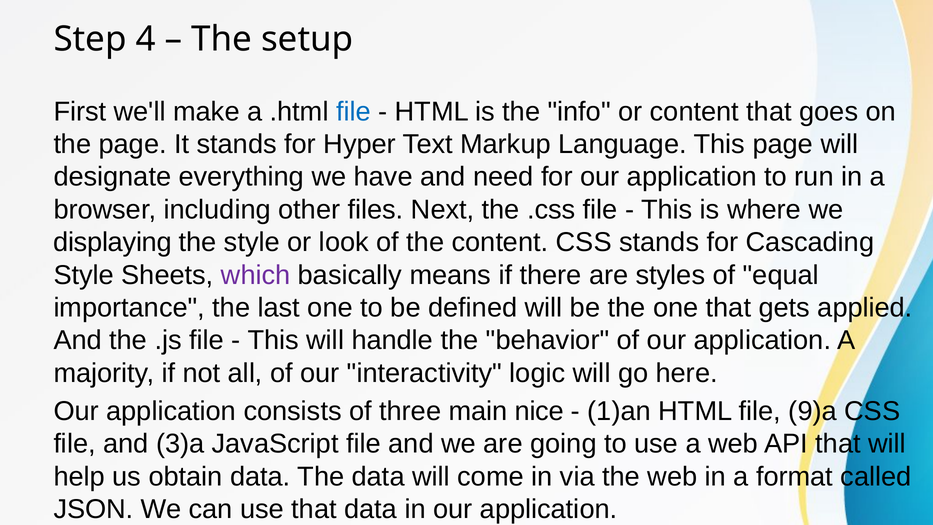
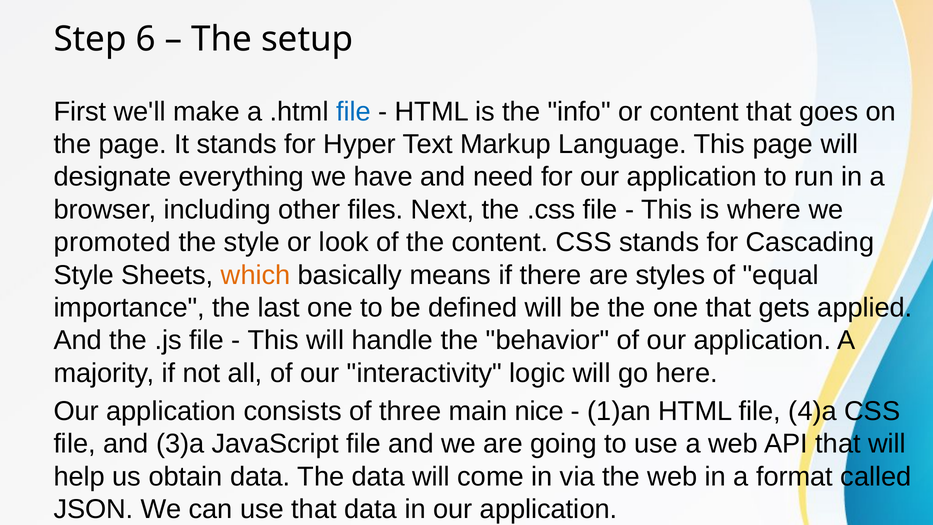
4: 4 -> 6
displaying: displaying -> promoted
which colour: purple -> orange
9)a: 9)a -> 4)a
